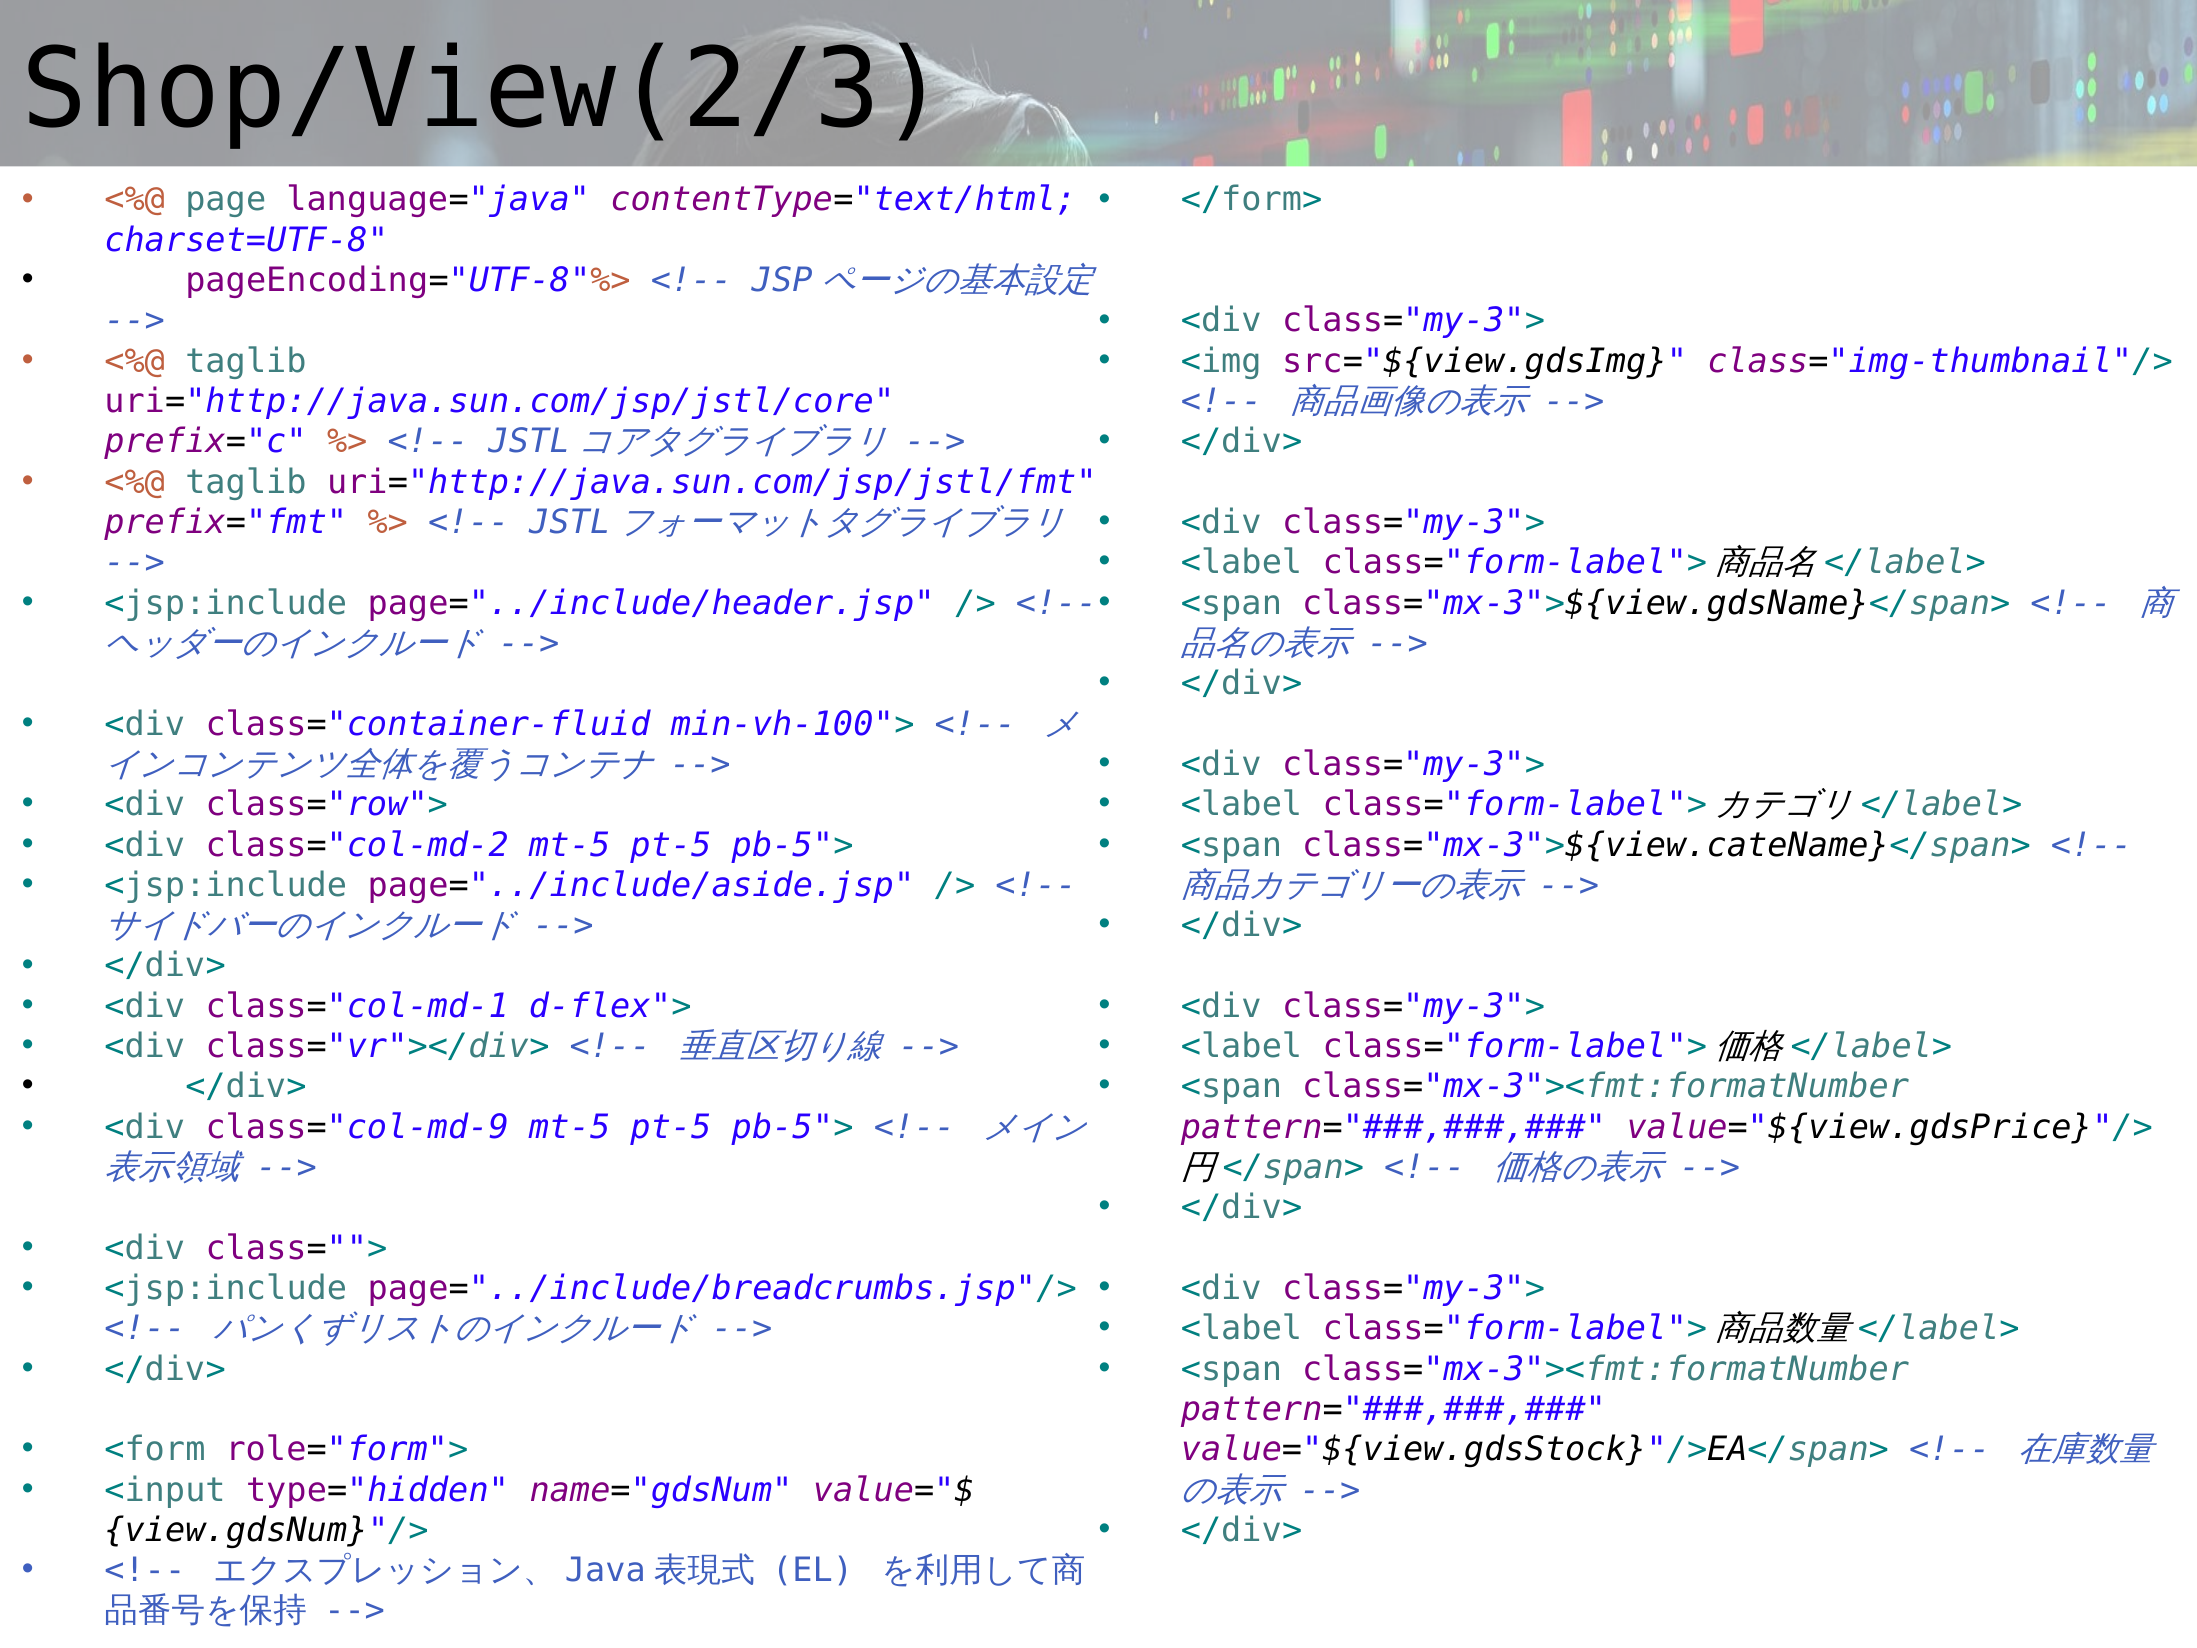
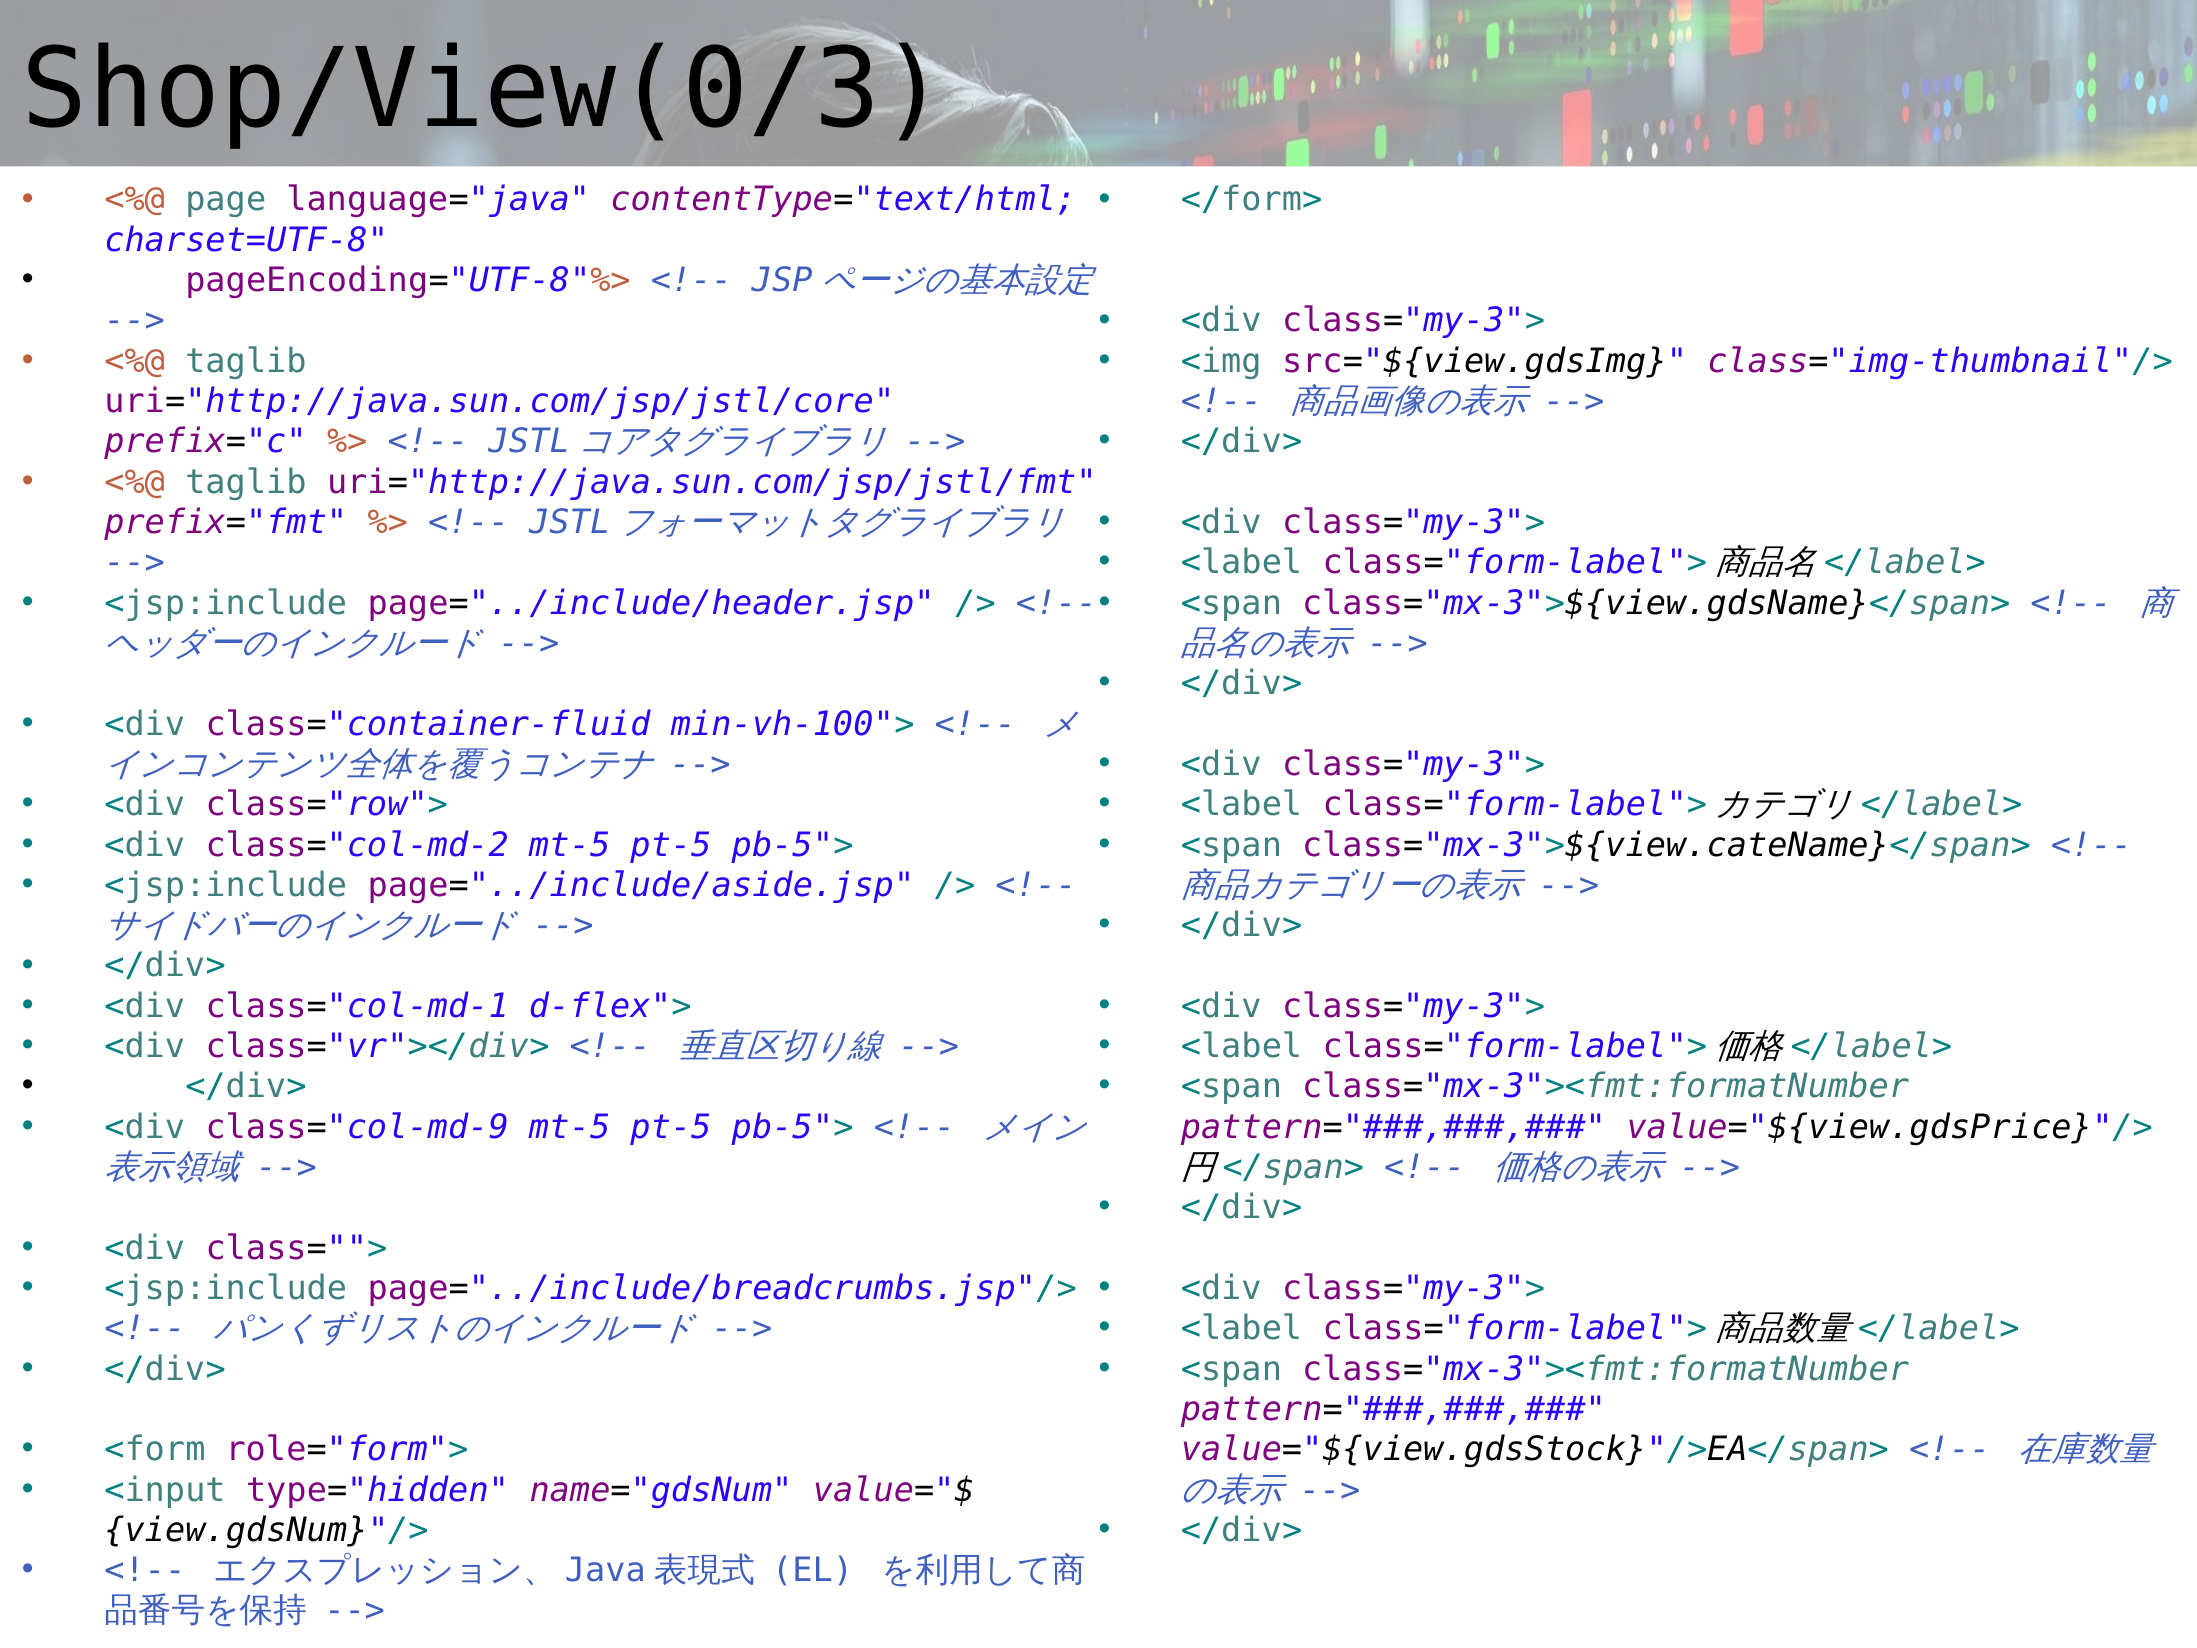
Shop/View(2/3: Shop/View(2/3 -> Shop/View(0/3
